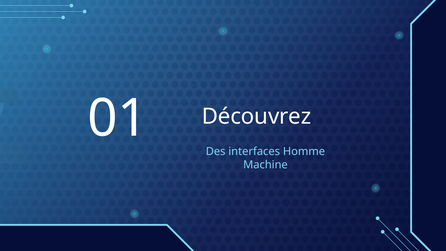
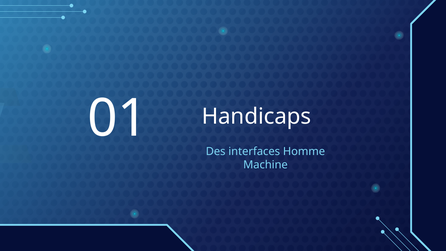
Découvrez: Découvrez -> Handicaps
